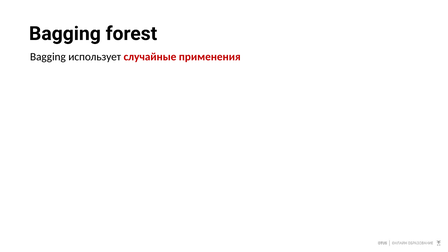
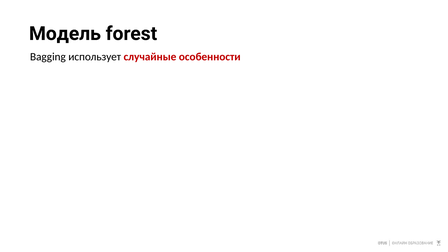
Bagging at (65, 34): Bagging -> Модель
применения: применения -> особенности
